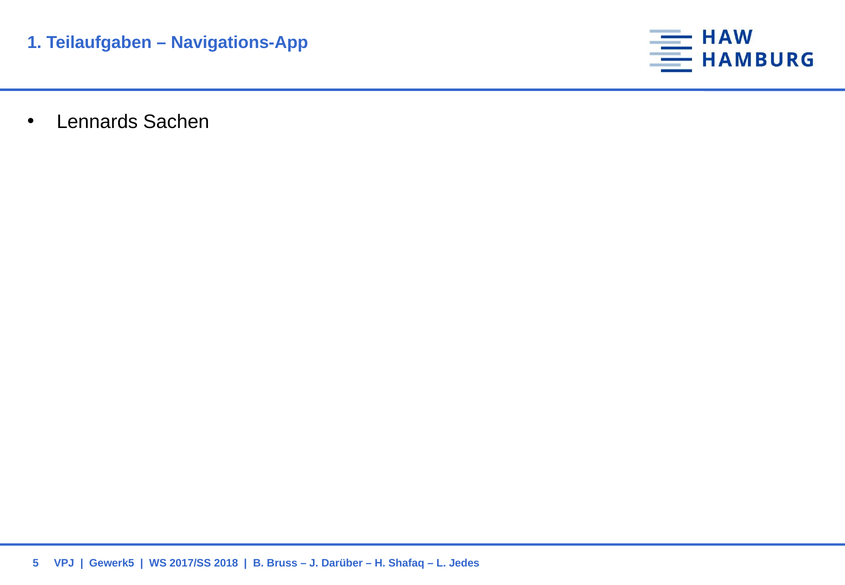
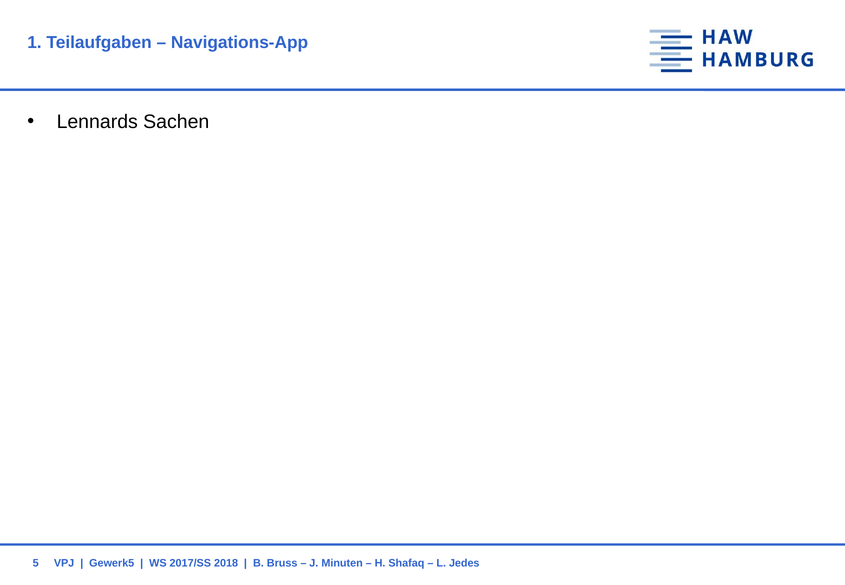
Darüber: Darüber -> Minuten
